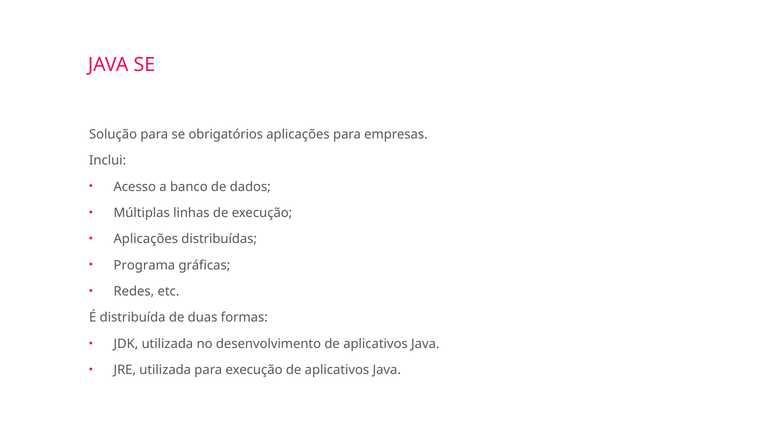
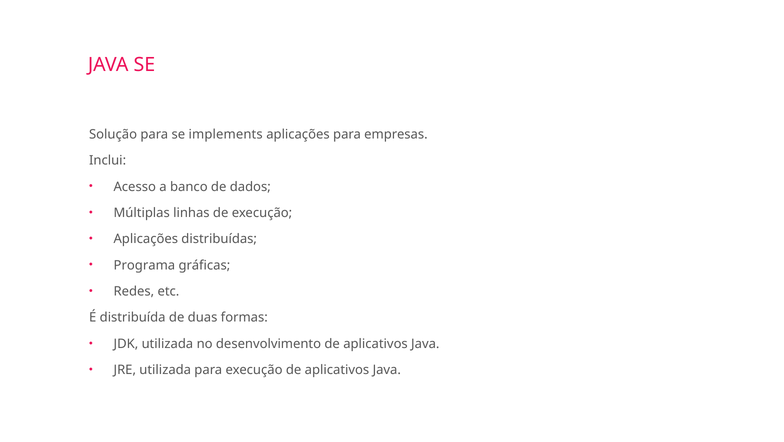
obrigatórios: obrigatórios -> implements
